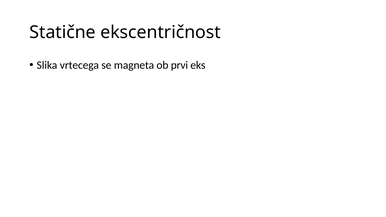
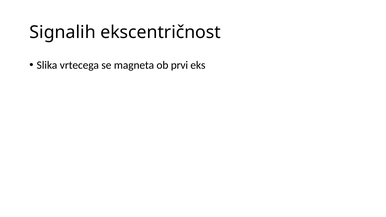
Statične: Statične -> Signalih
